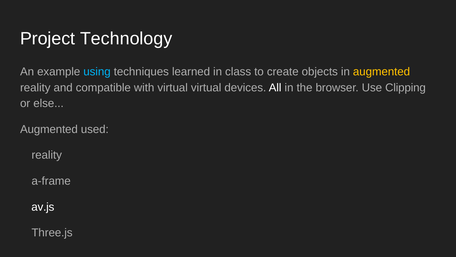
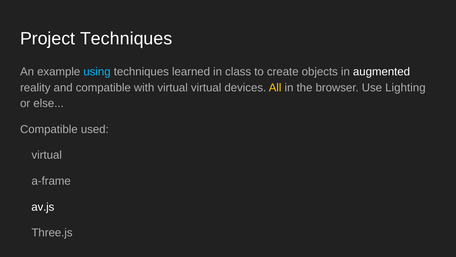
Project Technology: Technology -> Techniques
augmented at (382, 72) colour: yellow -> white
All colour: white -> yellow
Clipping: Clipping -> Lighting
Augmented at (49, 129): Augmented -> Compatible
reality at (47, 155): reality -> virtual
